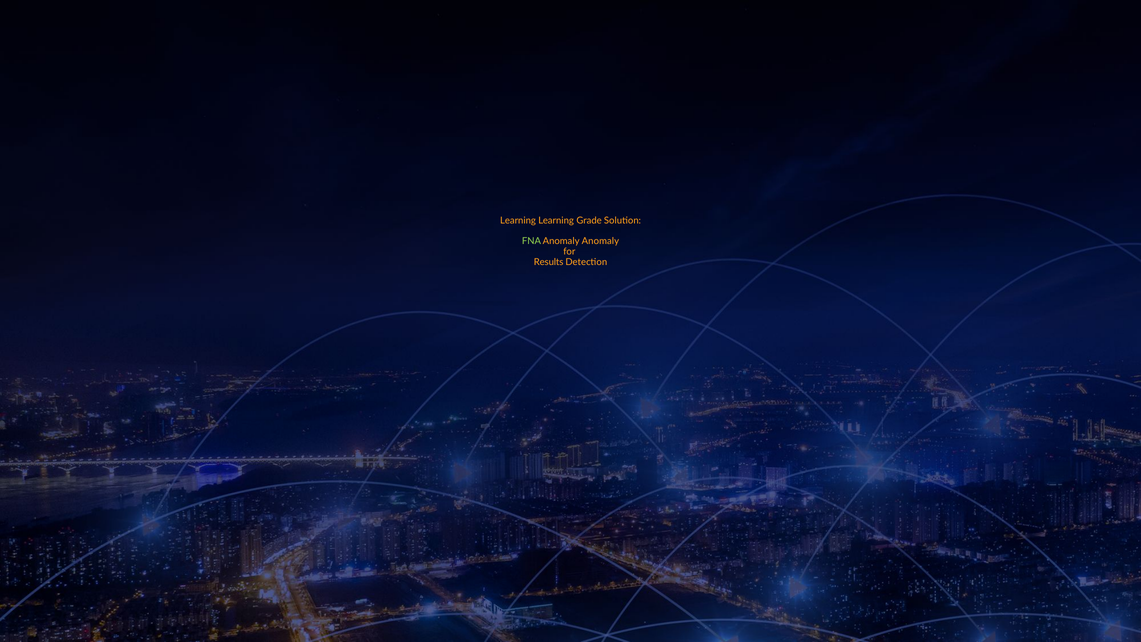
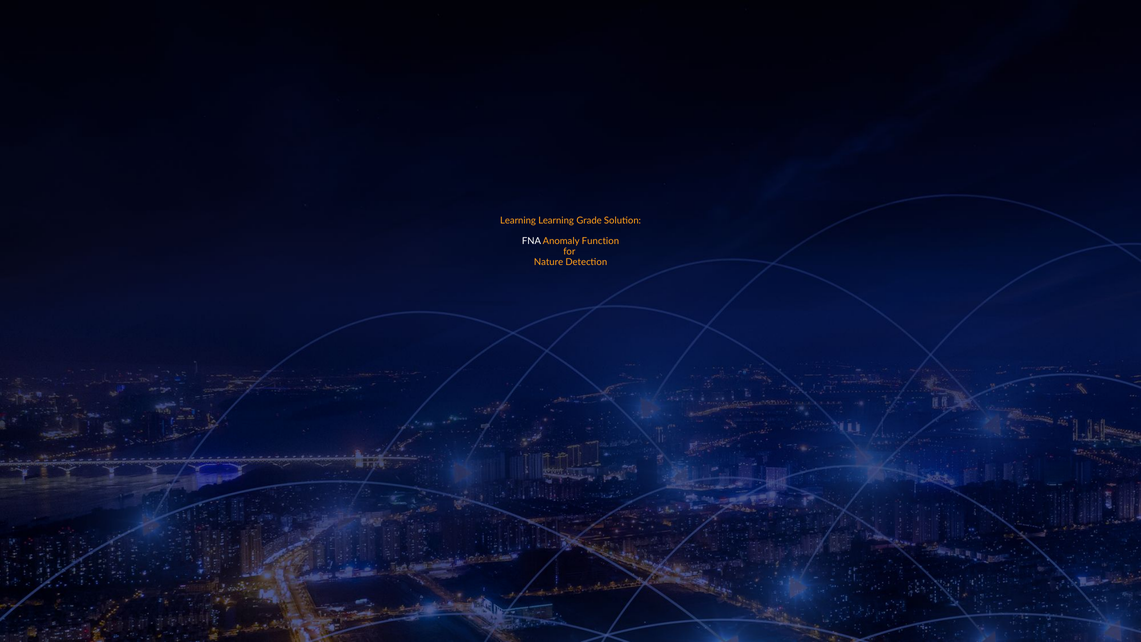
FNA colour: light green -> white
Anomaly Anomaly: Anomaly -> Function
Results: Results -> Nature
